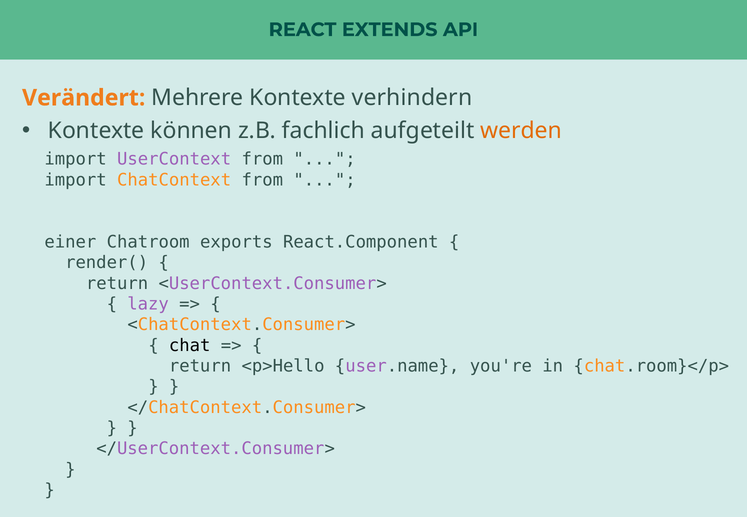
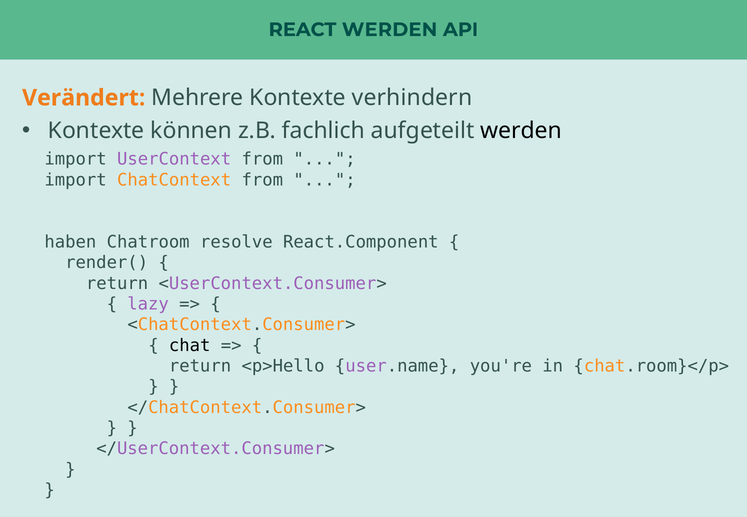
REACT EXTENDS: EXTENDS -> WERDEN
werden at (521, 131) colour: orange -> black
einer: einer -> haben
exports: exports -> resolve
